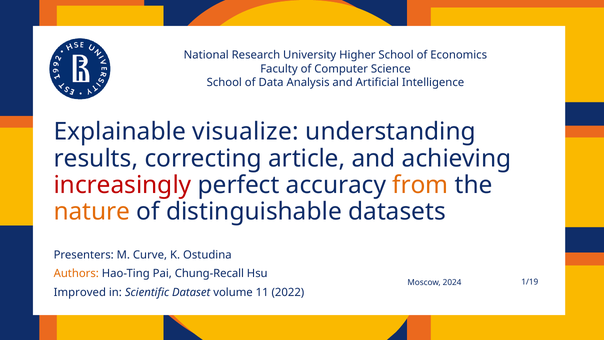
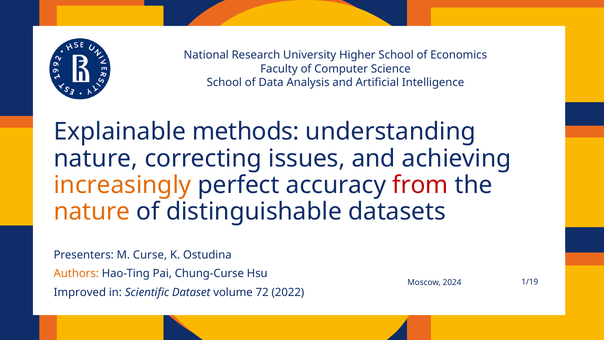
visualize: visualize -> methods
results at (96, 158): results -> nature
article: article -> issues
increasingly colour: red -> orange
from colour: orange -> red
Curve: Curve -> Curse
Chung-Recall: Chung-Recall -> Chung-Curse
11: 11 -> 72
